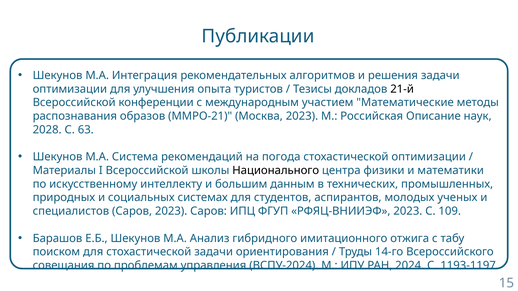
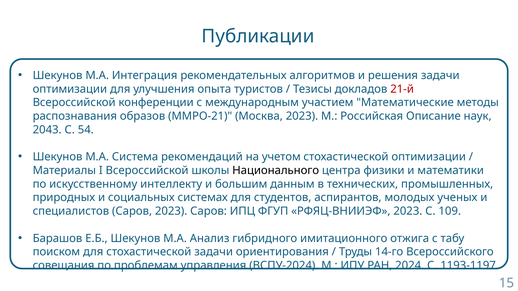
21-й colour: black -> red
2028: 2028 -> 2043
63: 63 -> 54
погода: погода -> учетом
